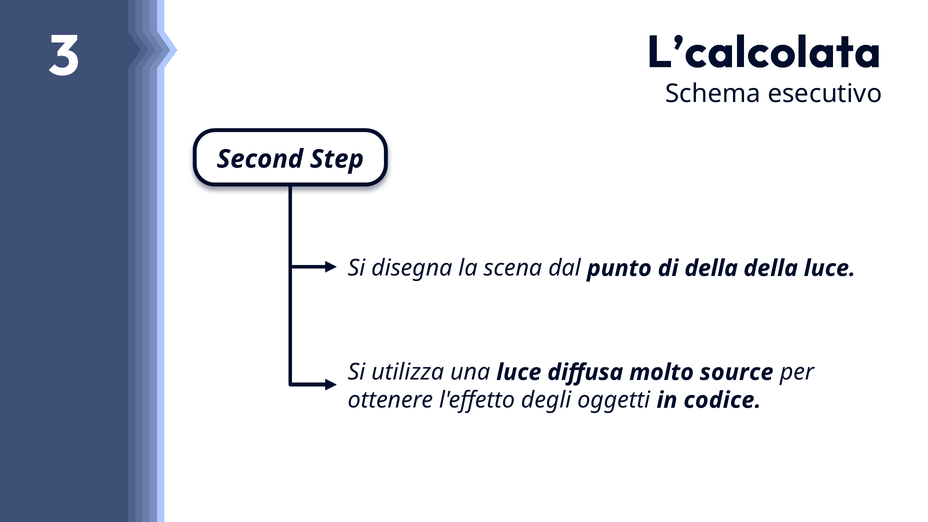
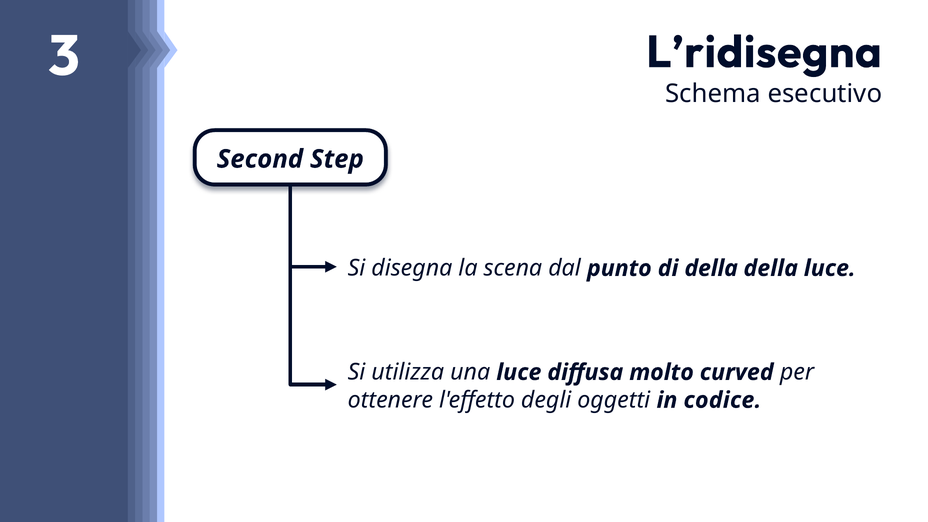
L’calcolata: L’calcolata -> L’ridisegna
source: source -> curved
